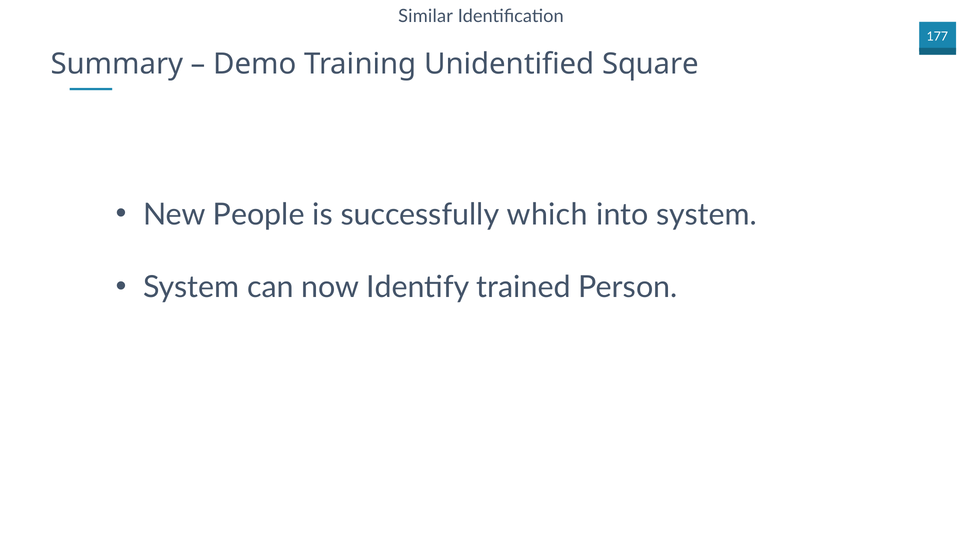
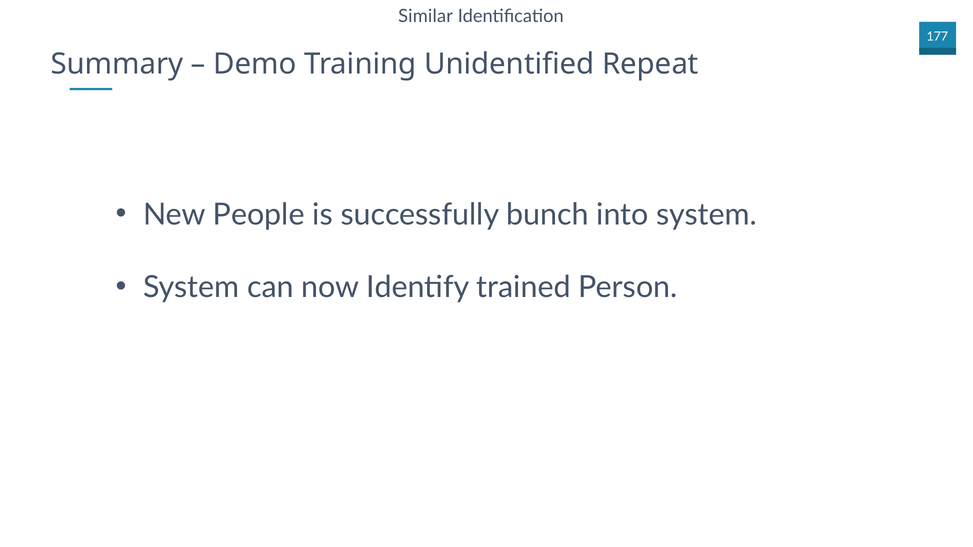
Square: Square -> Repeat
which: which -> bunch
